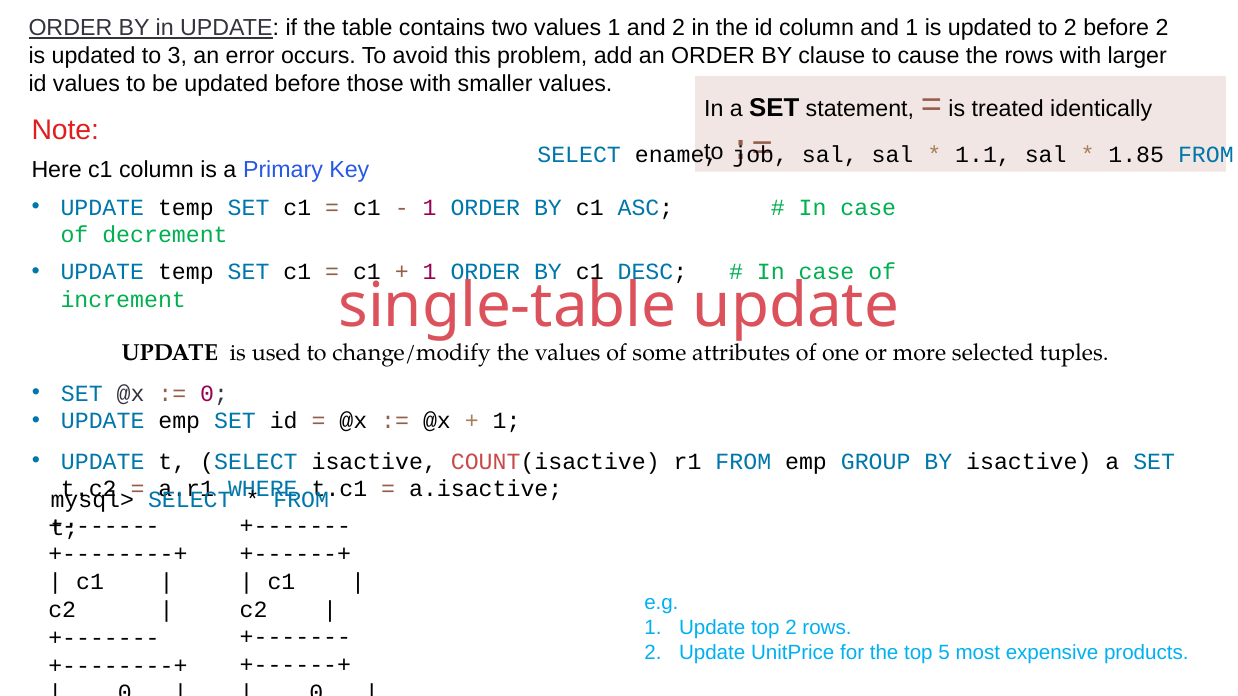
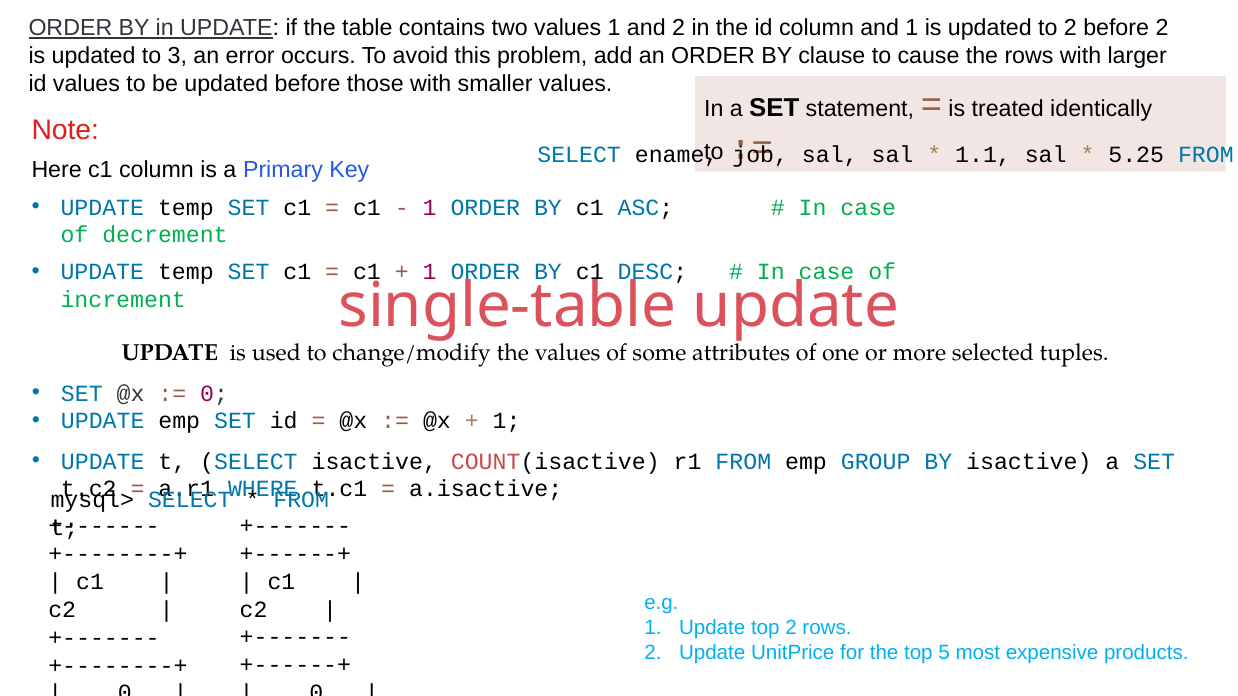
1.85: 1.85 -> 5.25
